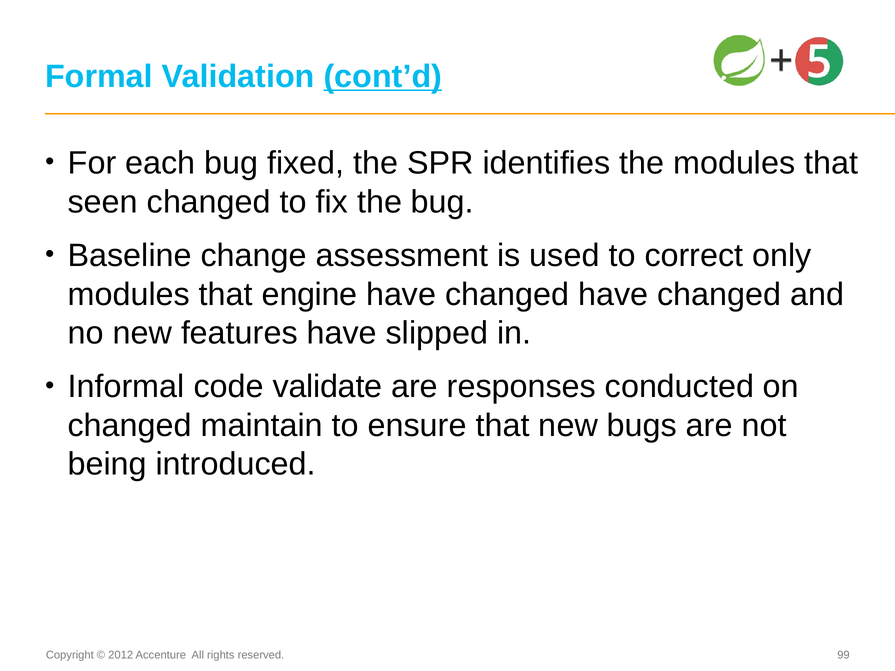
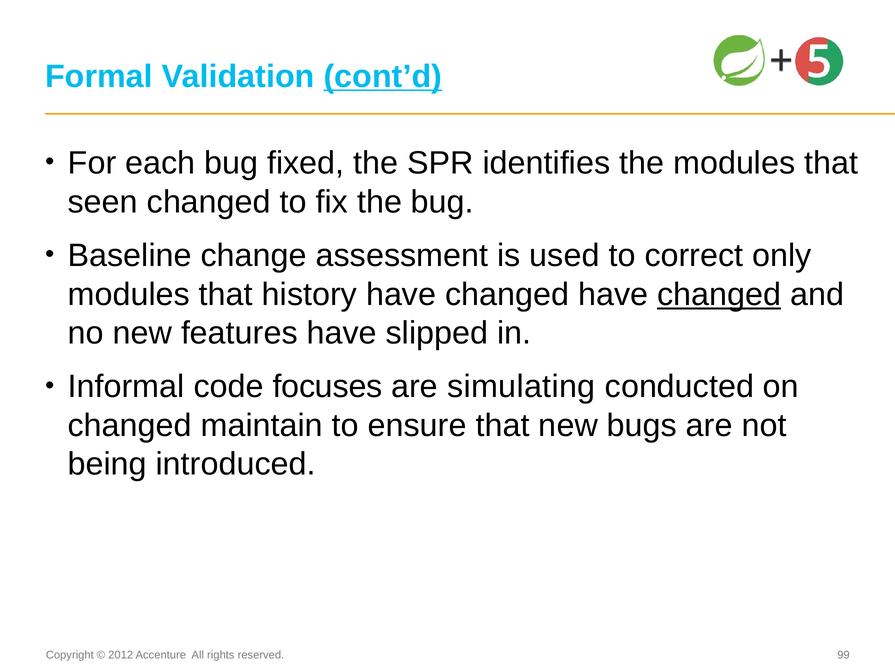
engine: engine -> history
changed at (719, 295) underline: none -> present
validate: validate -> focuses
responses: responses -> simulating
